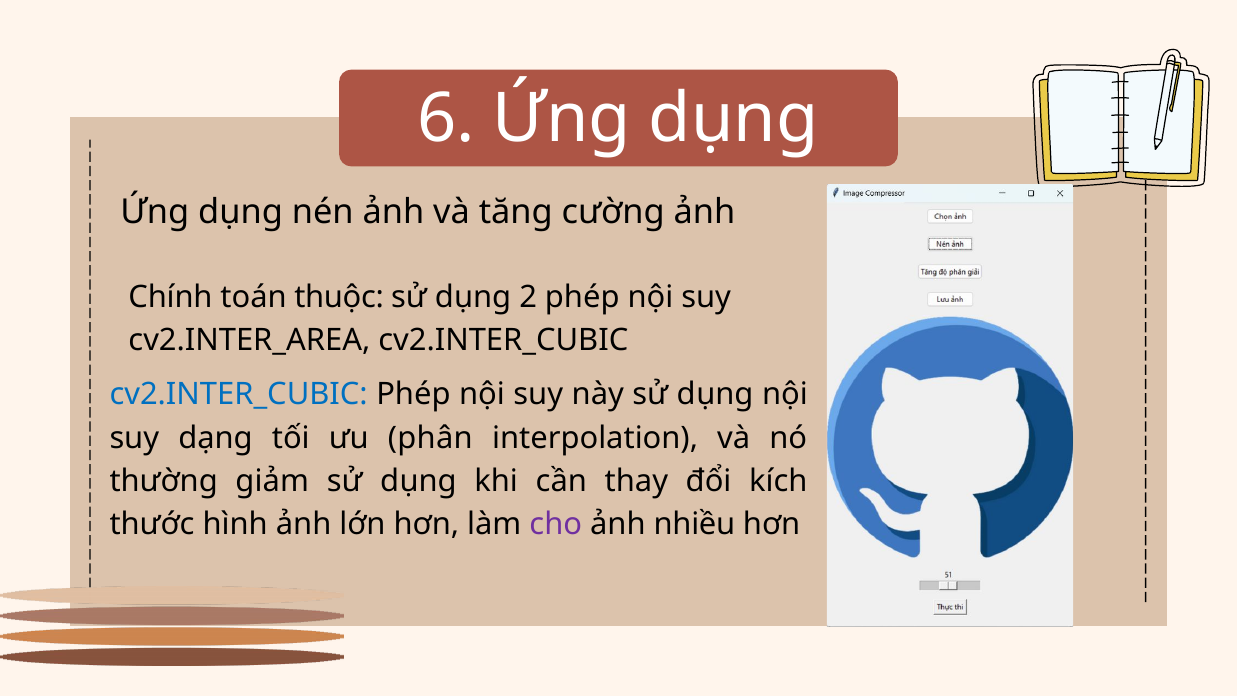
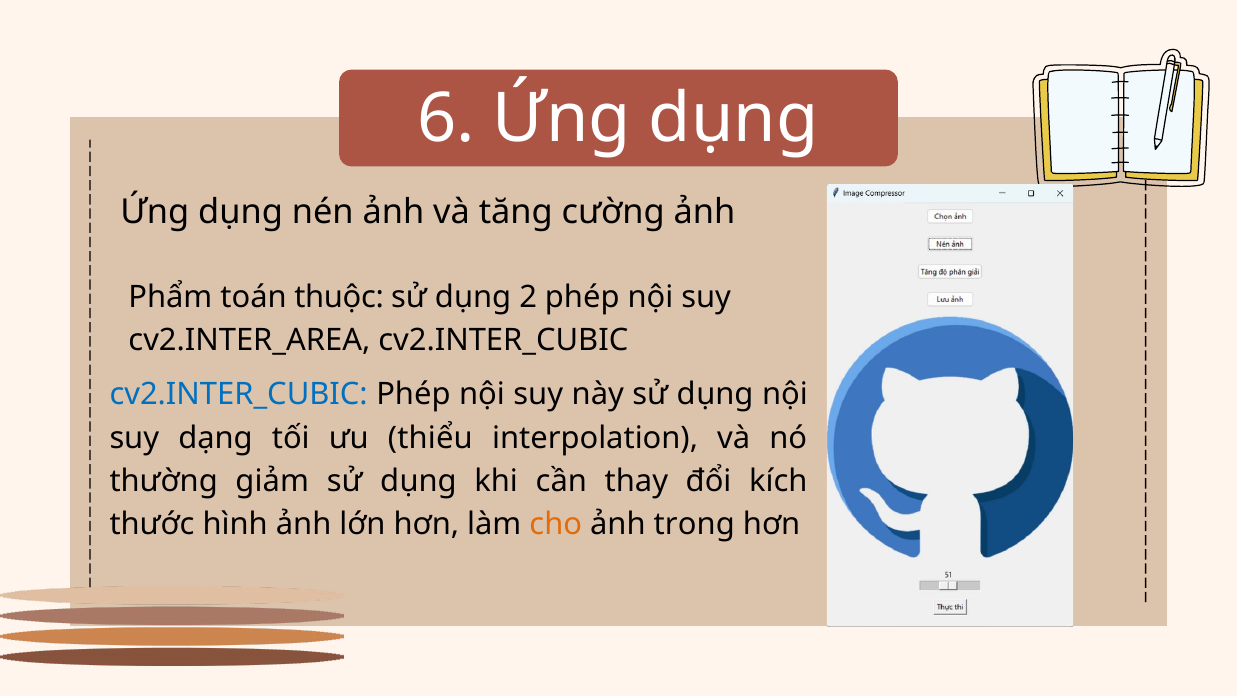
Chính: Chính -> Phẩm
phân: phân -> thiểu
cho colour: purple -> orange
nhiều: nhiều -> trong
